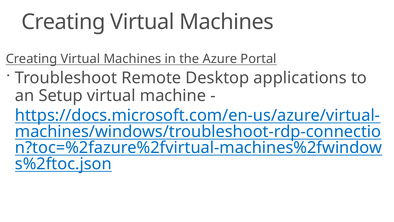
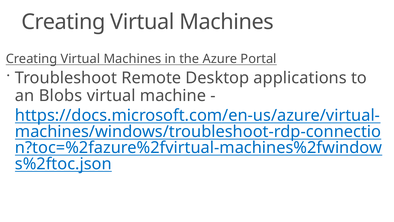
Setup: Setup -> Blobs
